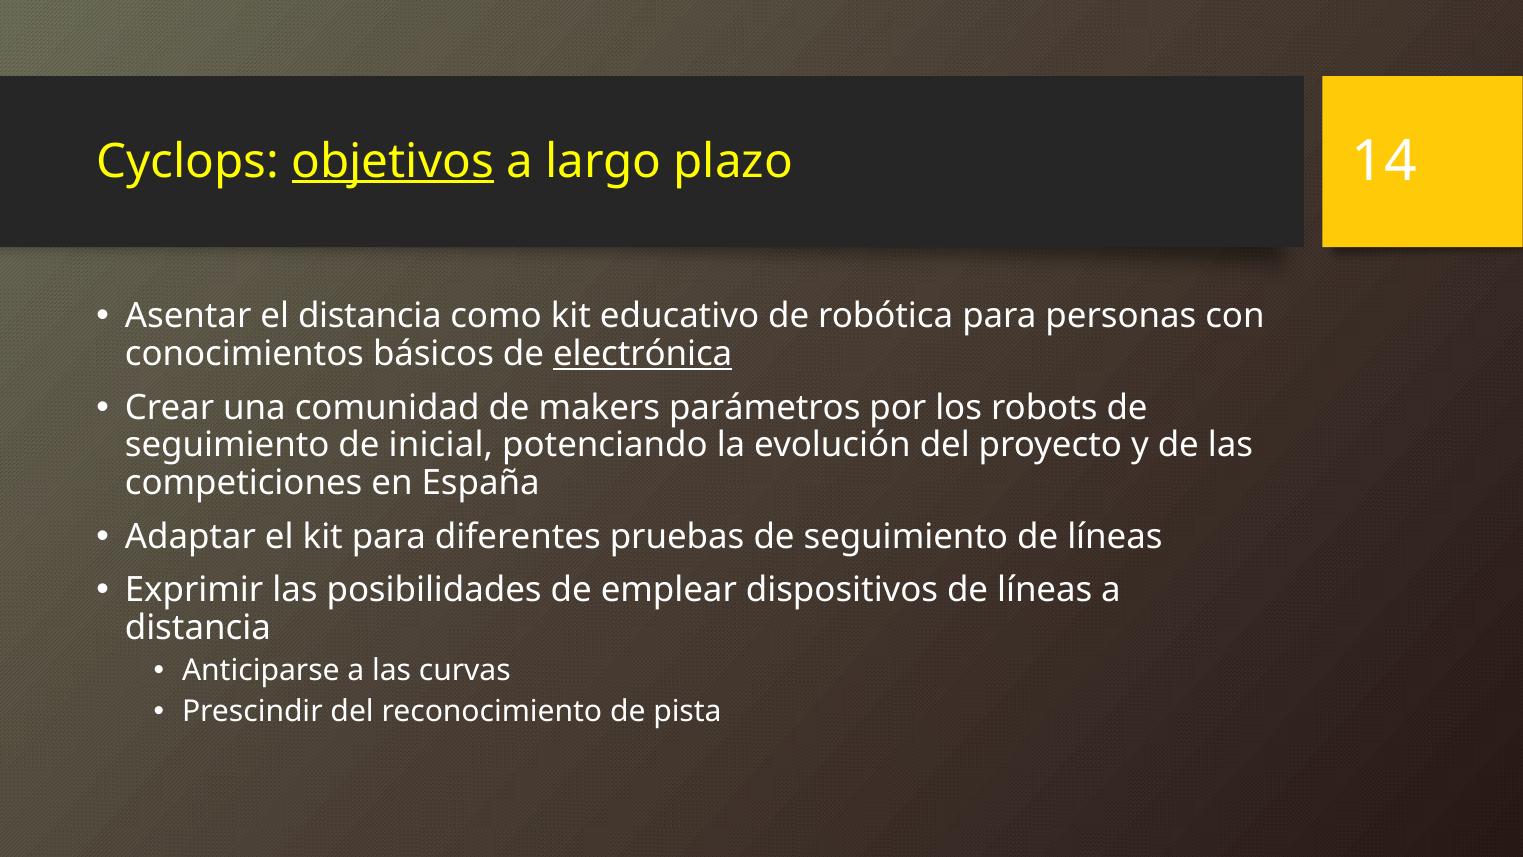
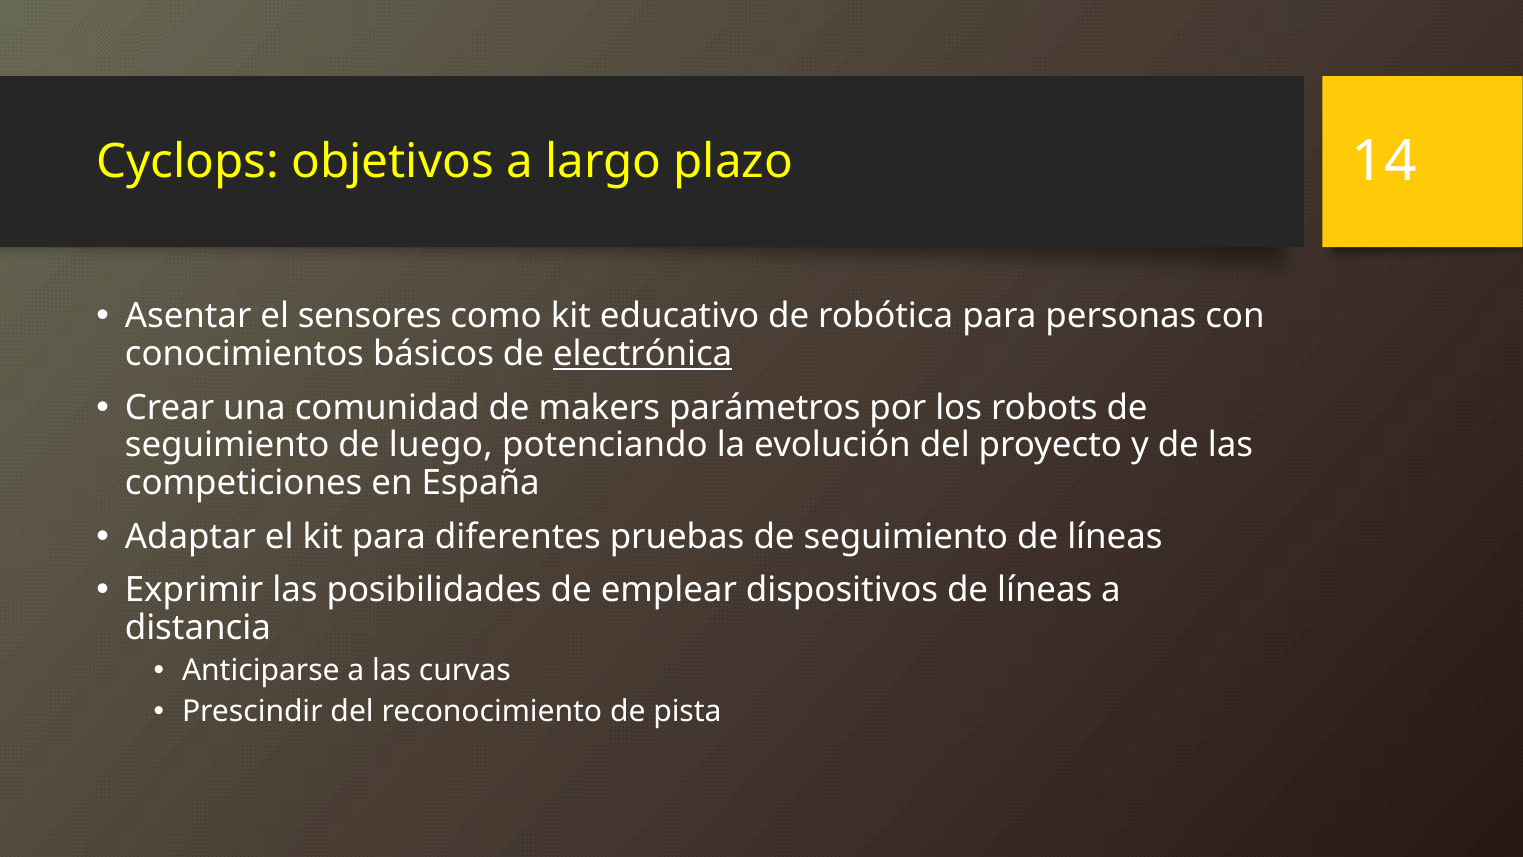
objetivos underline: present -> none
el distancia: distancia -> sensores
inicial: inicial -> luego
